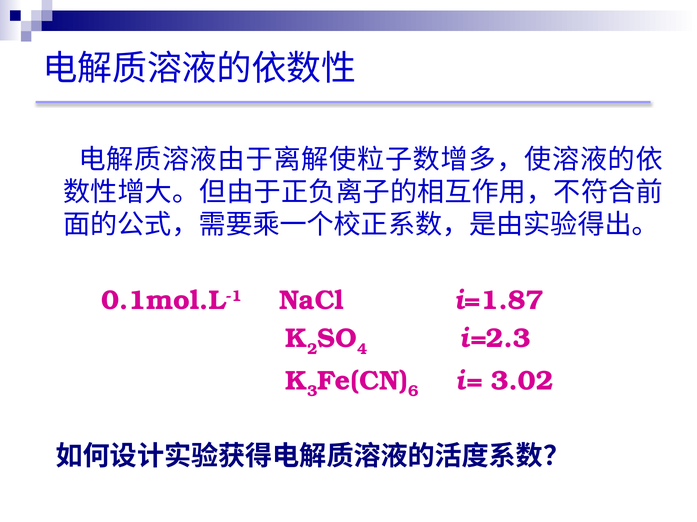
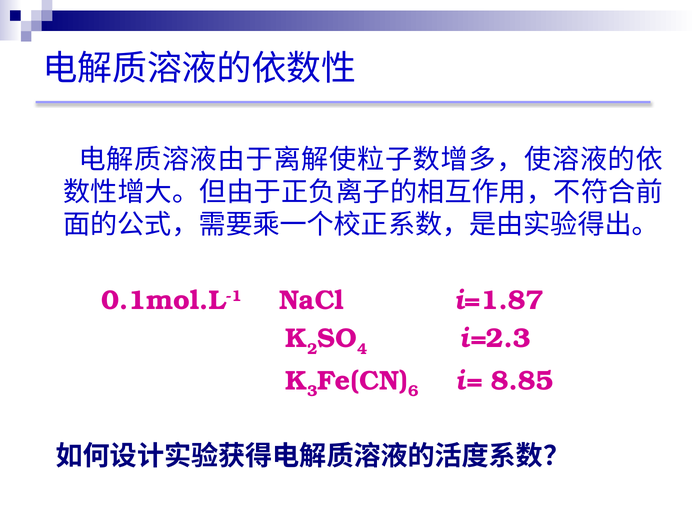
3.02: 3.02 -> 8.85
